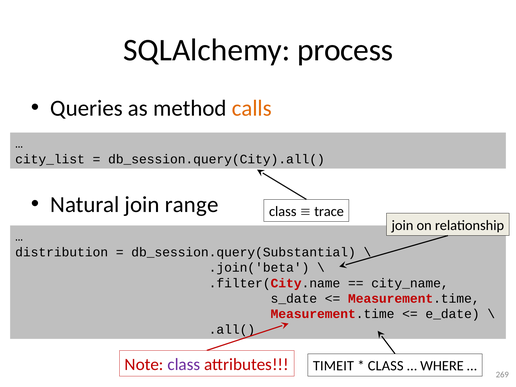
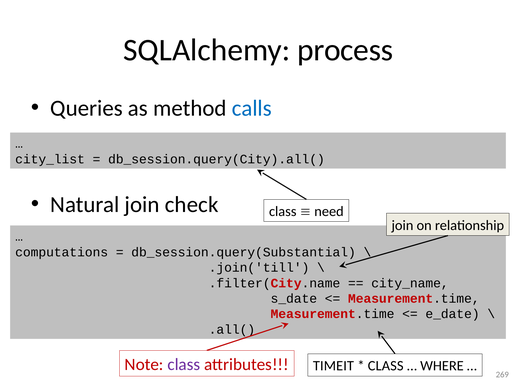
calls colour: orange -> blue
range: range -> check
trace: trace -> need
distribution: distribution -> computations
.join('beta: .join('beta -> .join('till
